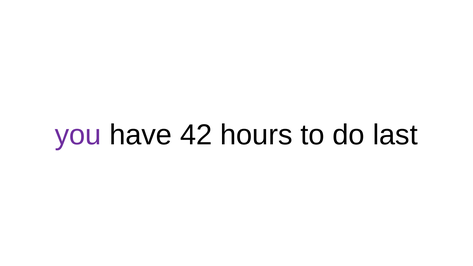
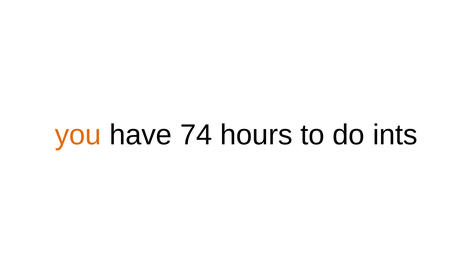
you colour: purple -> orange
42: 42 -> 74
last: last -> ints
